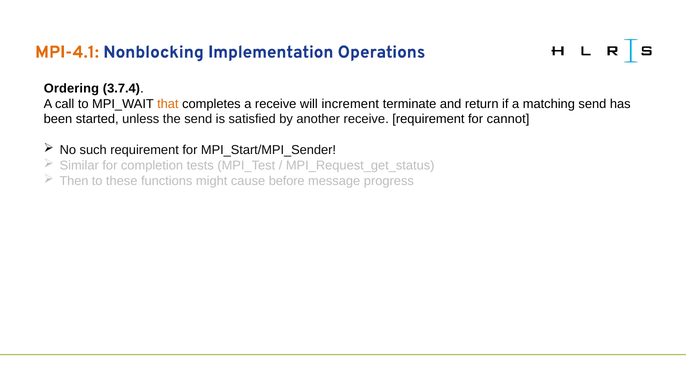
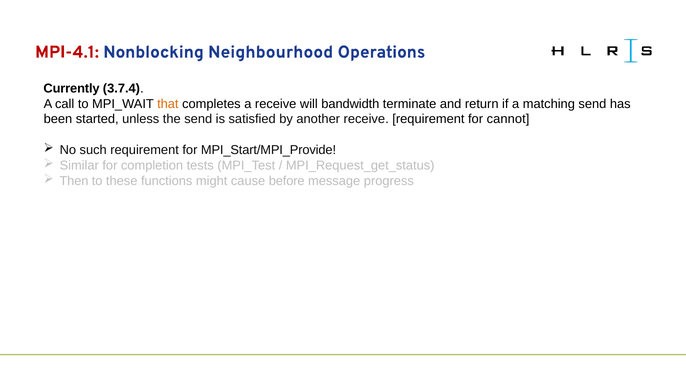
MPI-4.1 colour: orange -> red
Implementation: Implementation -> Neighbourhood
Ordering: Ordering -> Currently
increment: increment -> bandwidth
MPI_Start/MPI_Sender: MPI_Start/MPI_Sender -> MPI_Start/MPI_Provide
